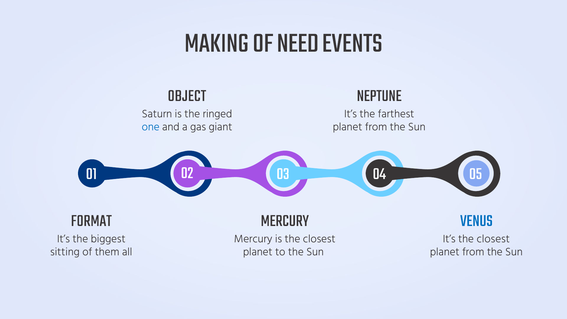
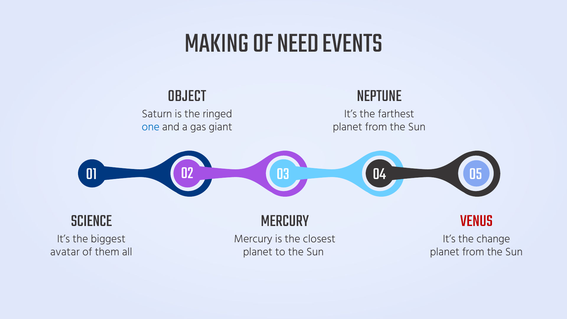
FORMAT: FORMAT -> SCIENCE
VENUS colour: blue -> red
It’s the closest: closest -> change
sitting: sitting -> avatar
